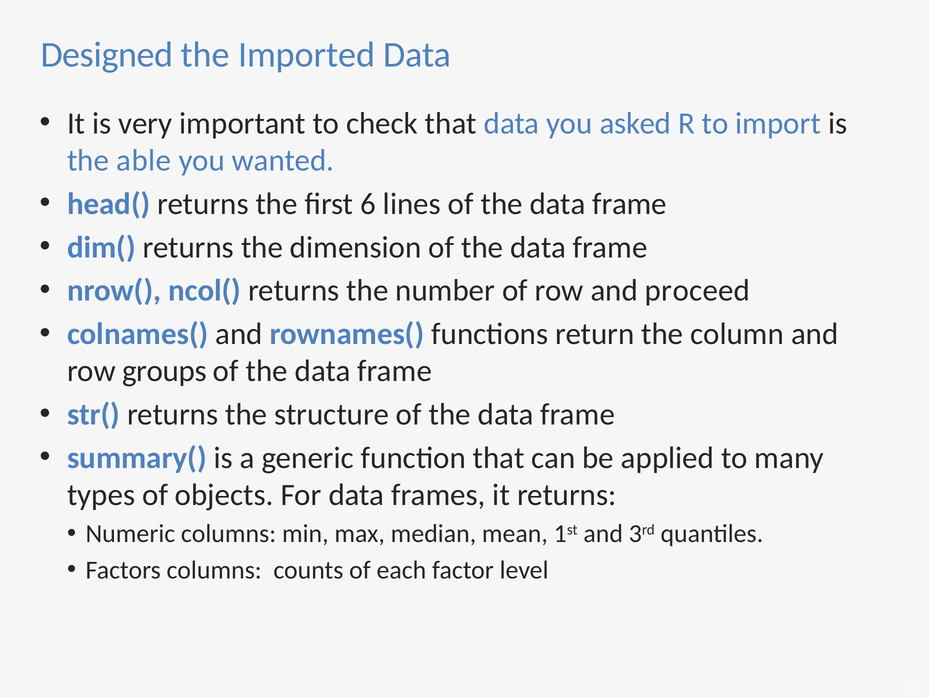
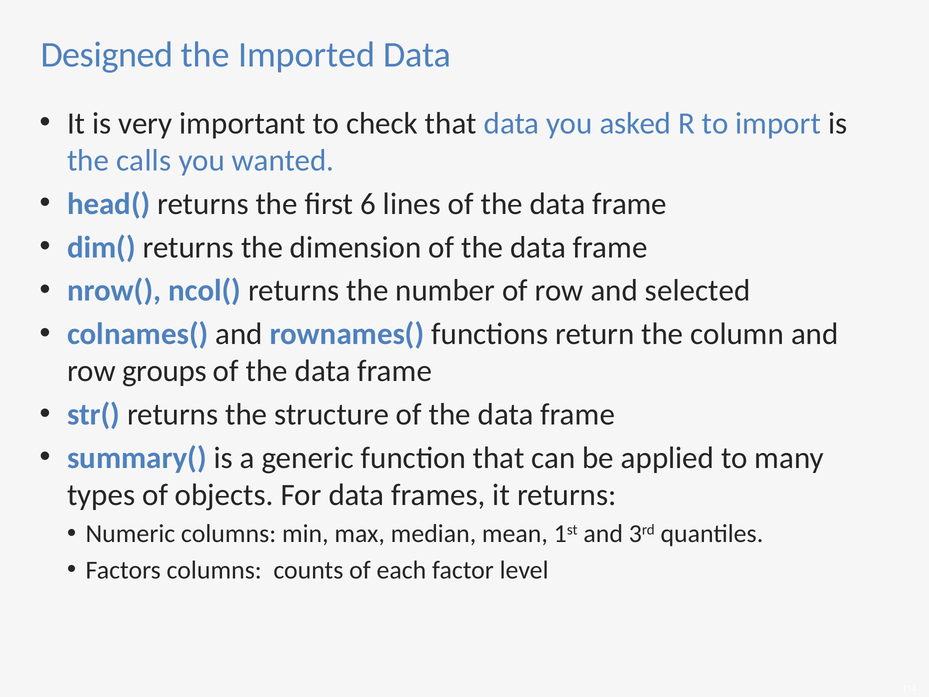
able: able -> calls
proceed: proceed -> selected
